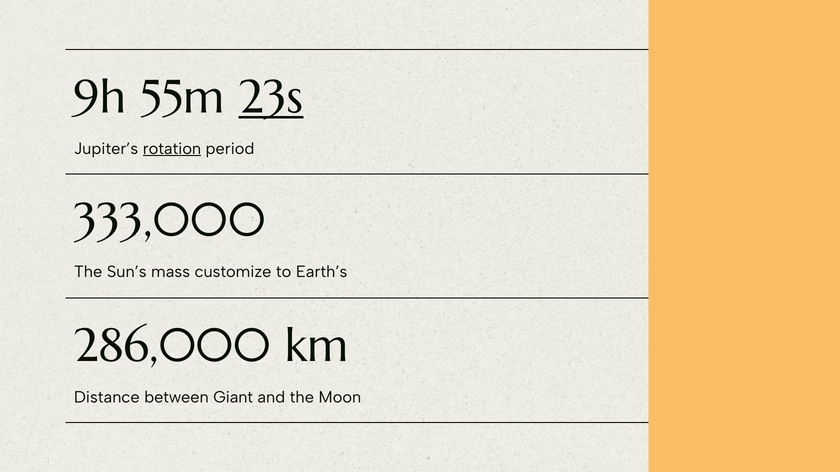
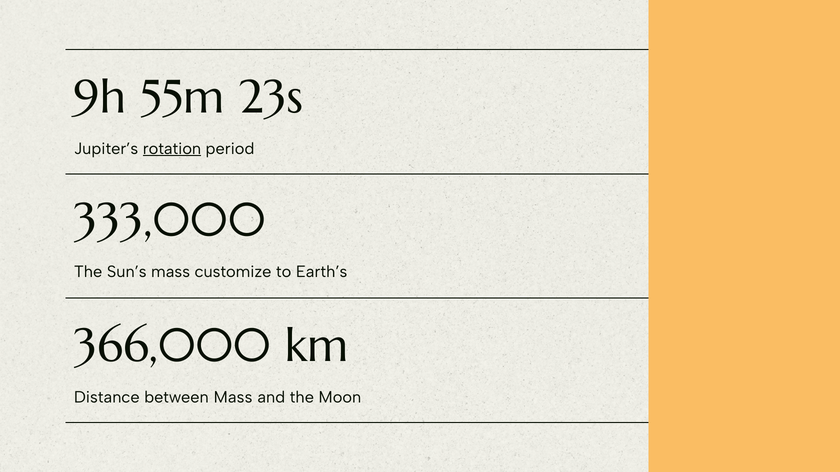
23s underline: present -> none
286,000: 286,000 -> 366,000
between Giant: Giant -> Mass
